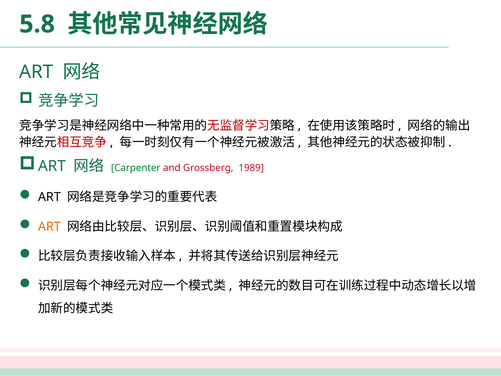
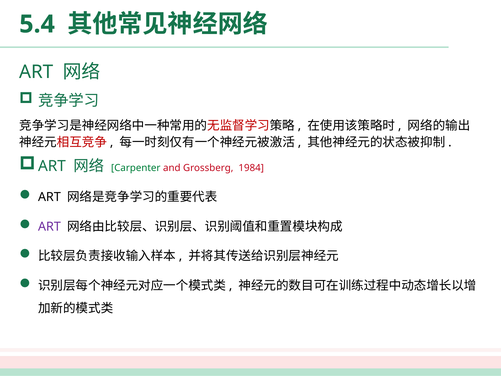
5.8: 5.8 -> 5.4
1989: 1989 -> 1984
ART at (49, 227) colour: orange -> purple
